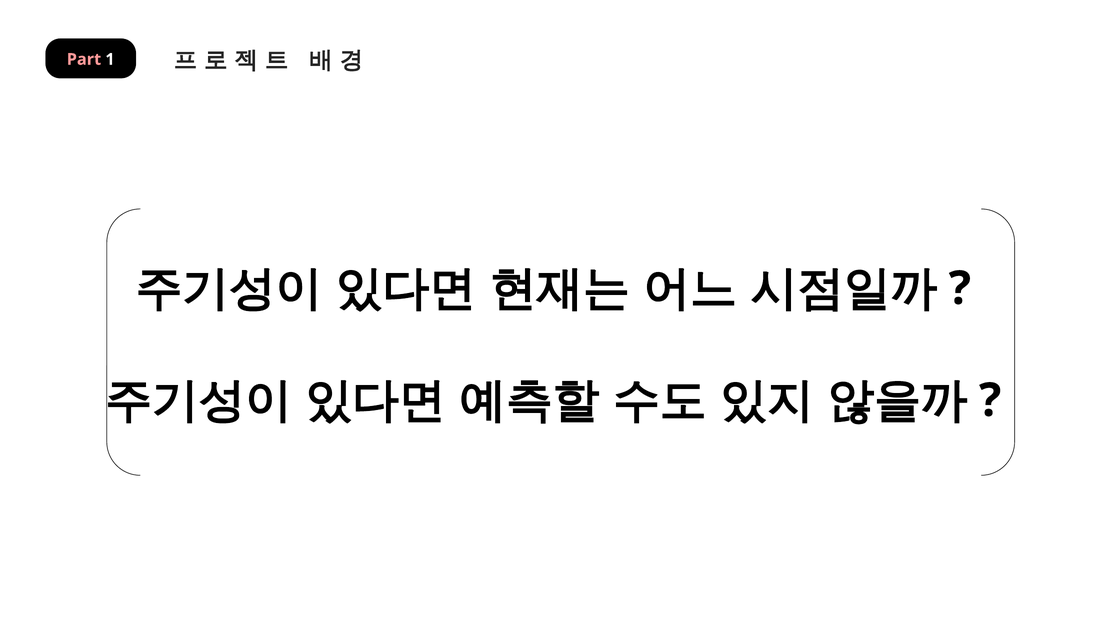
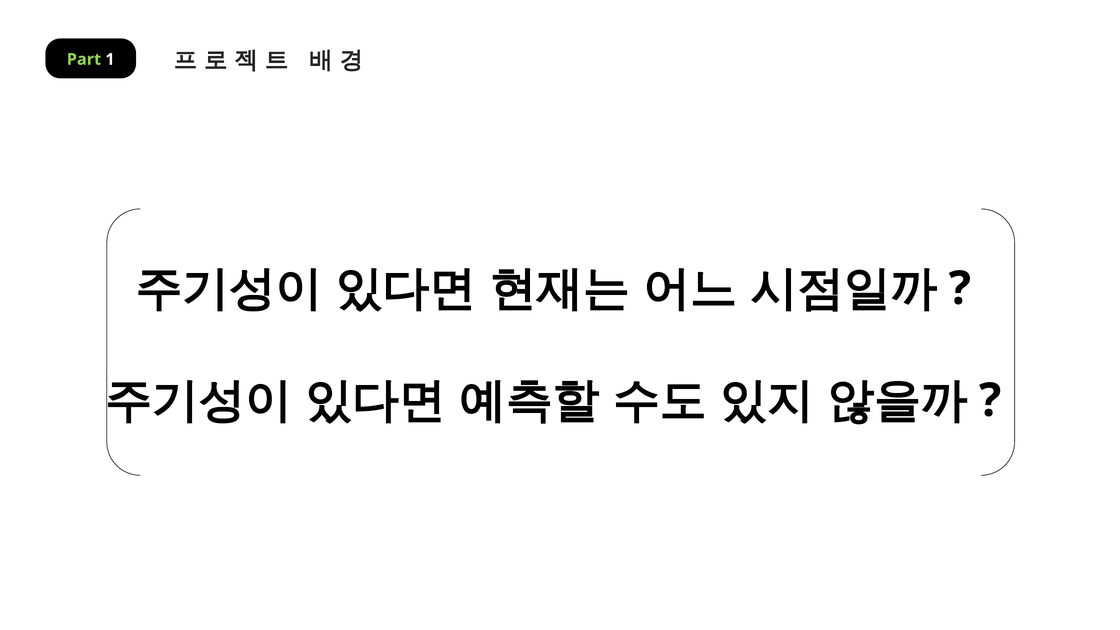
Part colour: pink -> light green
